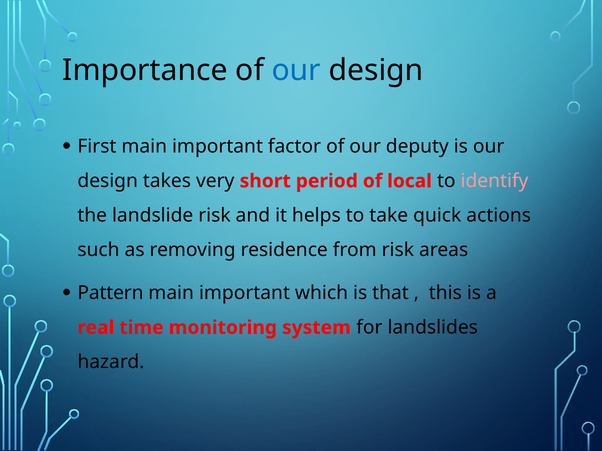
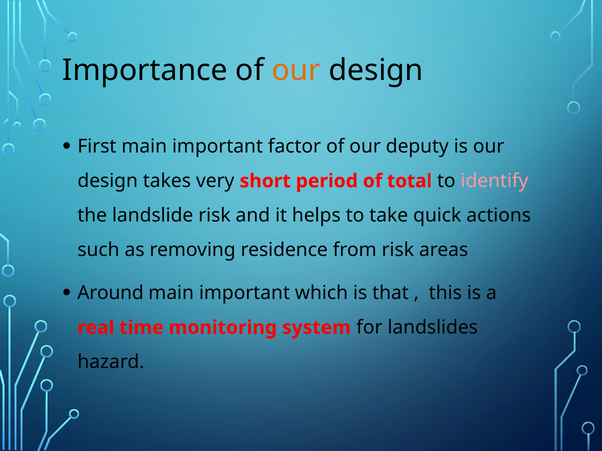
our at (296, 70) colour: blue -> orange
local: local -> total
Pattern: Pattern -> Around
